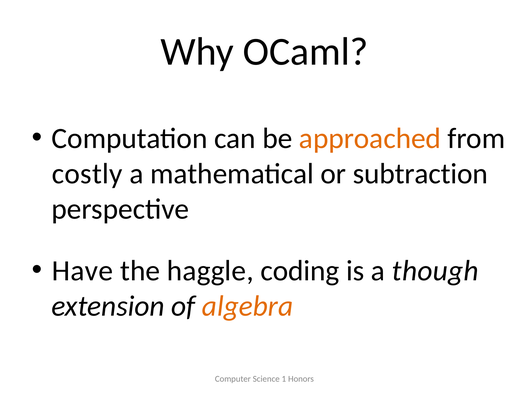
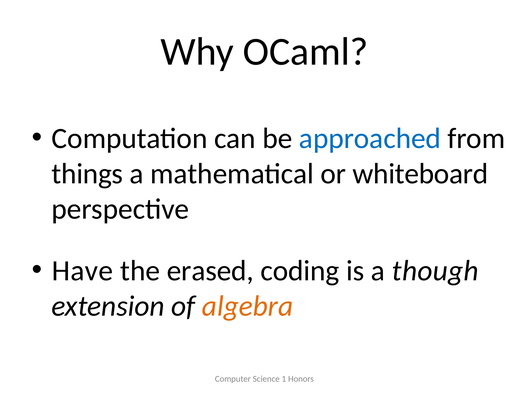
approached colour: orange -> blue
costly: costly -> things
subtraction: subtraction -> whiteboard
haggle: haggle -> erased
